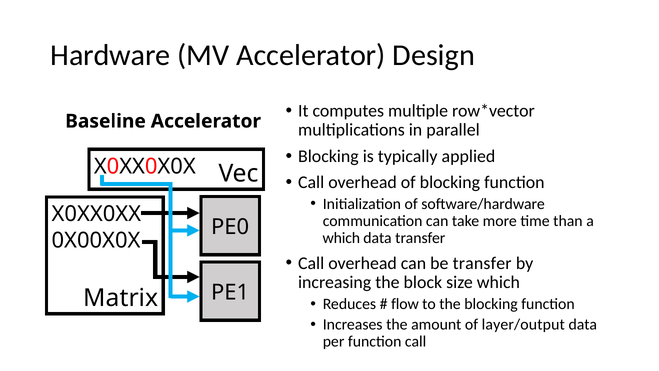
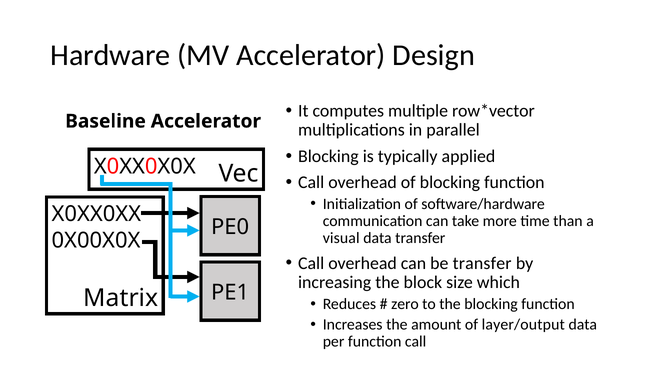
which at (341, 238): which -> visual
flow: flow -> zero
